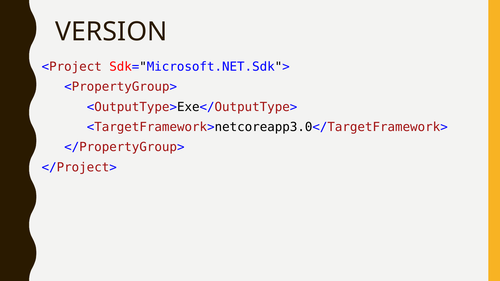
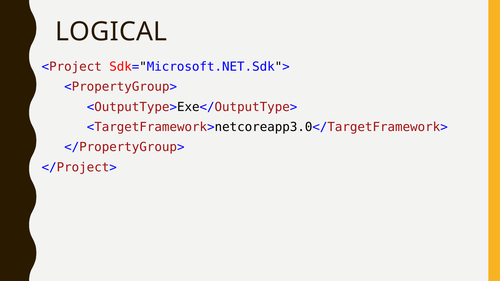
VERSION: VERSION -> LOGICAL
